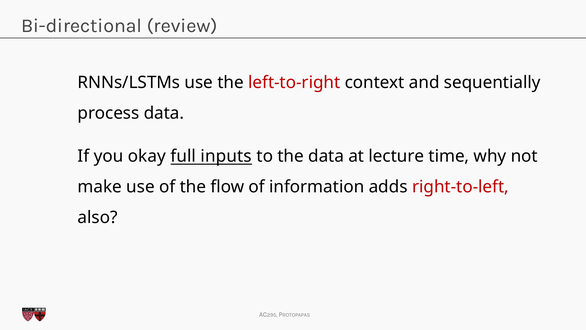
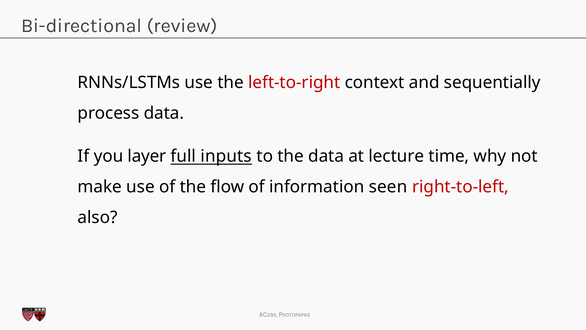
okay: okay -> layer
adds: adds -> seen
